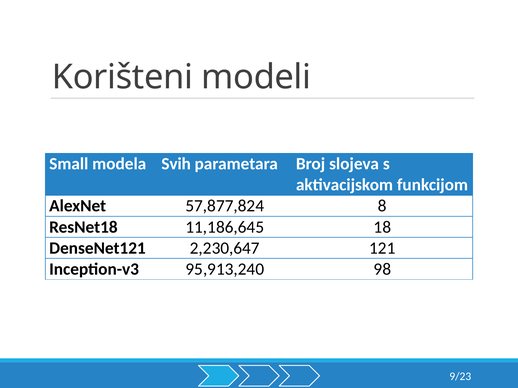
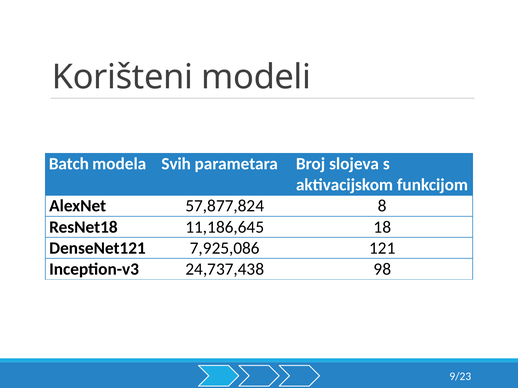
Small: Small -> Batch
2,230,647: 2,230,647 -> 7,925,086
95,913,240: 95,913,240 -> 24,737,438
